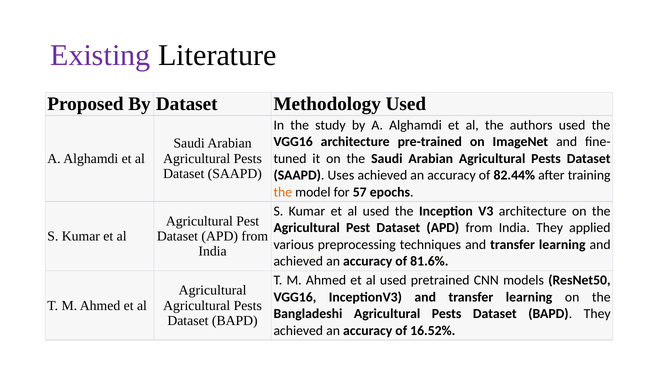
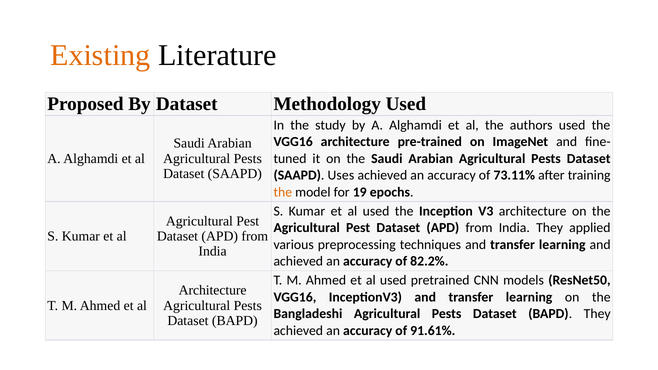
Existing colour: purple -> orange
82.44%: 82.44% -> 73.11%
57: 57 -> 19
81.6%: 81.6% -> 82.2%
Agricultural at (213, 290): Agricultural -> Architecture
16.52%: 16.52% -> 91.61%
